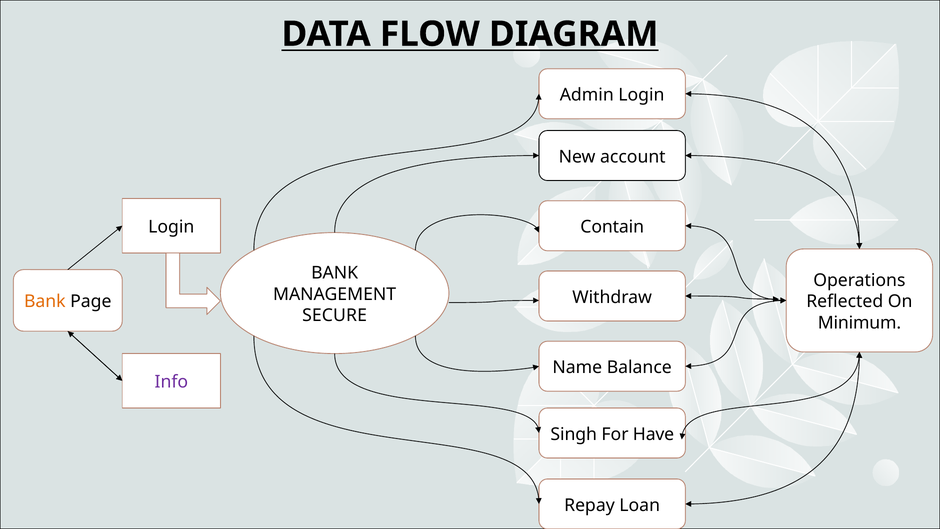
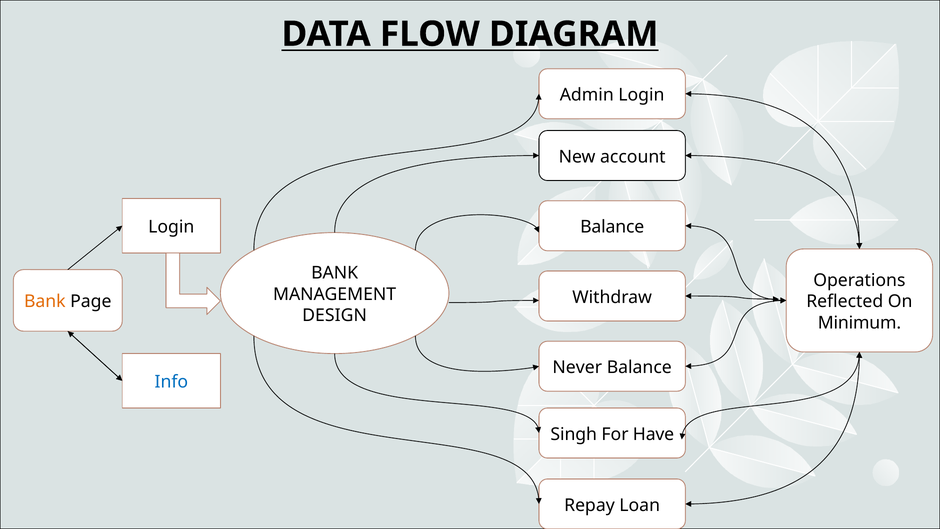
Contain at (612, 227): Contain -> Balance
SECURE: SECURE -> DESIGN
Name: Name -> Never
Info colour: purple -> blue
